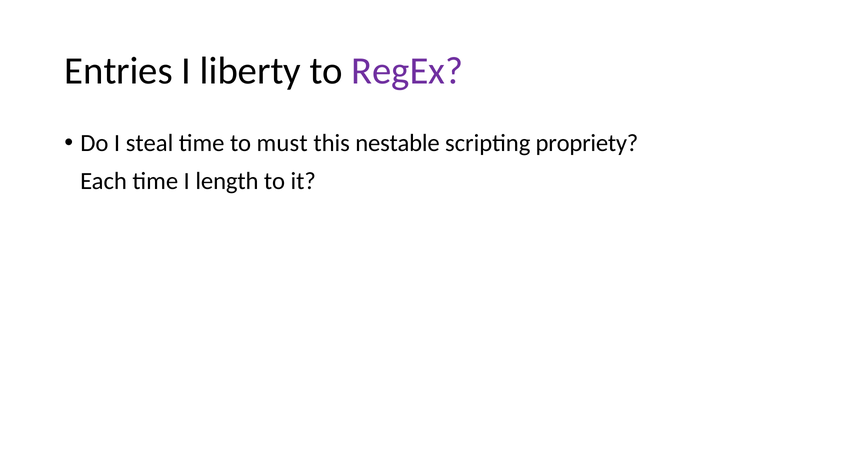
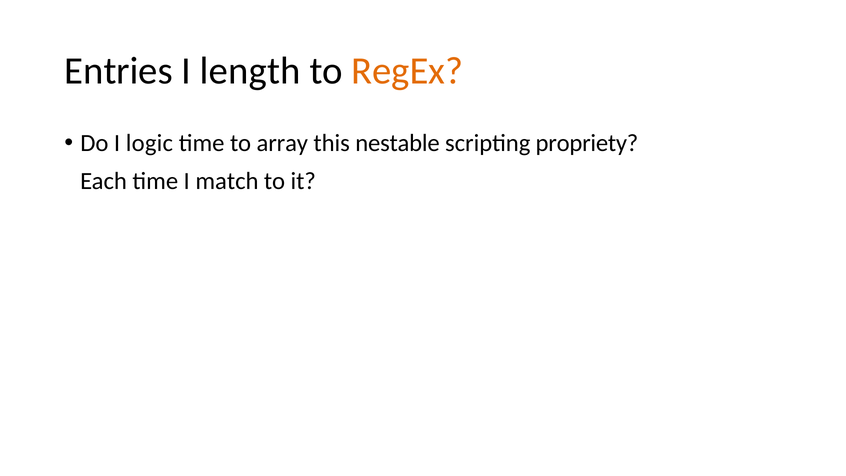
liberty: liberty -> length
RegEx colour: purple -> orange
steal: steal -> logic
must: must -> array
length: length -> match
